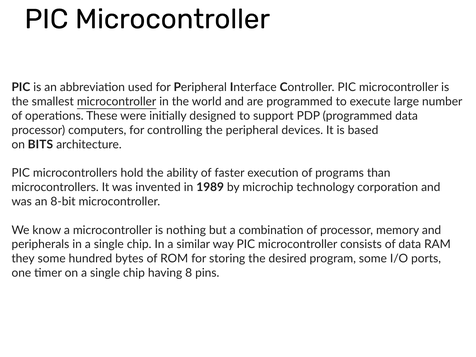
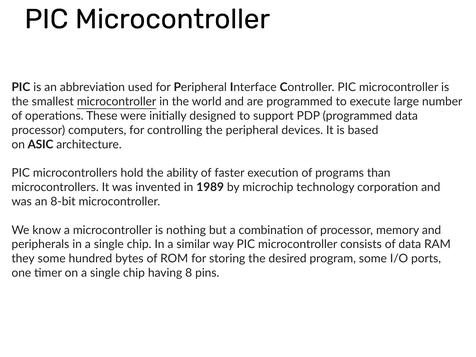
BITS: BITS -> ASIC
